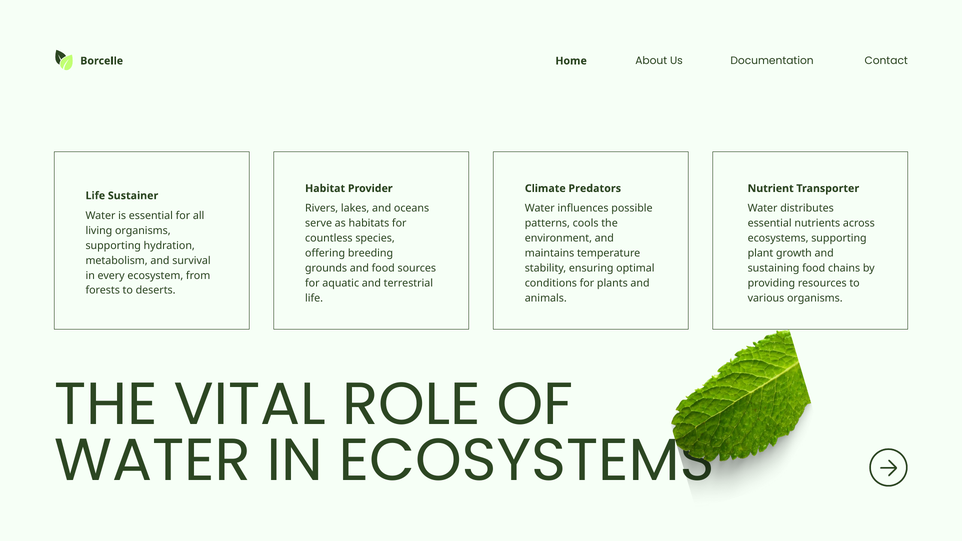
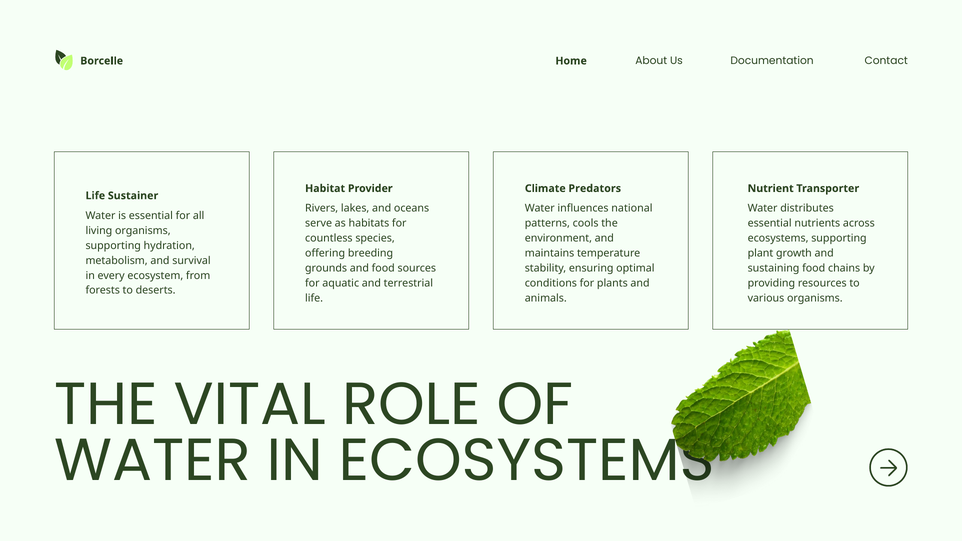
possible: possible -> national
